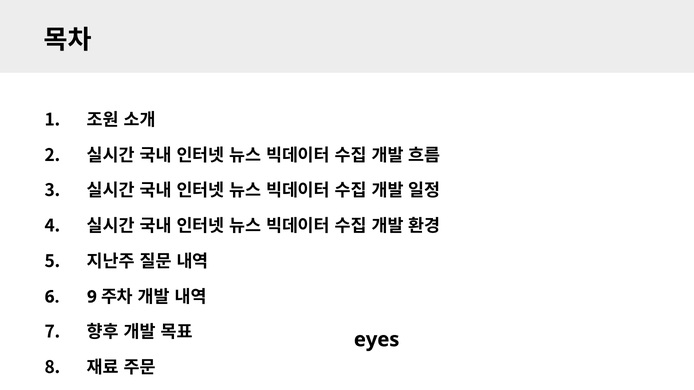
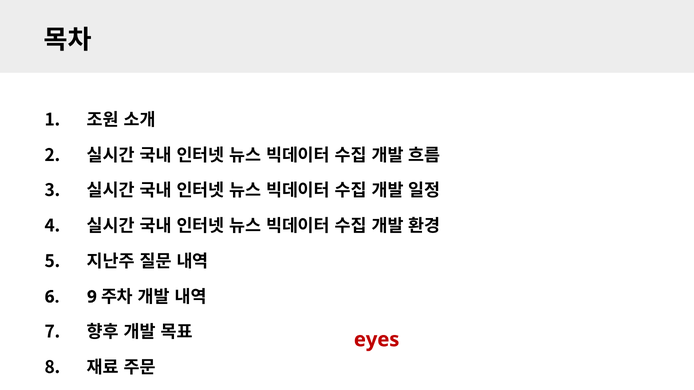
eyes colour: black -> red
